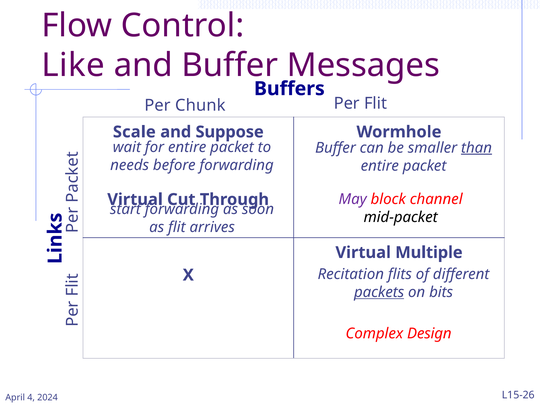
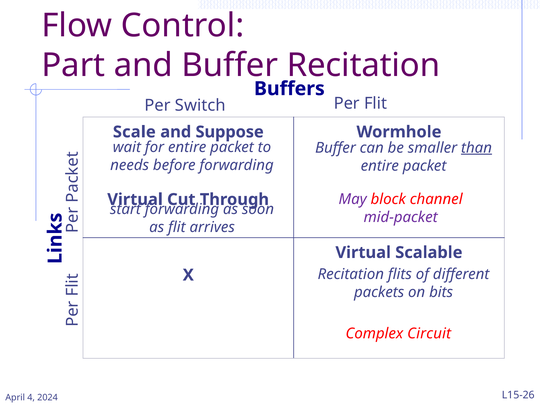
Like: Like -> Part
Buffer Messages: Messages -> Recitation
Chunk: Chunk -> Switch
mid-packet colour: black -> purple
Multiple: Multiple -> Scalable
packets underline: present -> none
Design: Design -> Circuit
